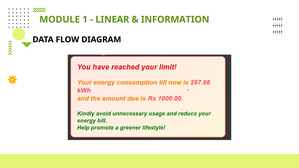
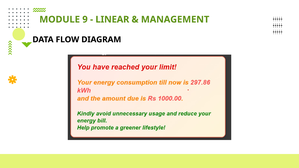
1: 1 -> 9
INFORMATION: INFORMATION -> MANAGEMENT
